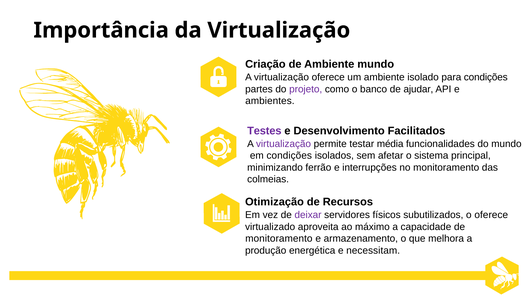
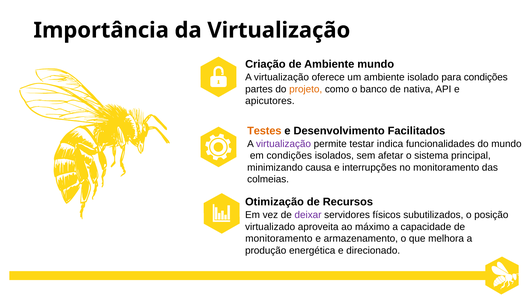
projeto colour: purple -> orange
ajudar: ajudar -> nativa
ambientes: ambientes -> apicutores
Testes colour: purple -> orange
média: média -> indica
ferrão: ferrão -> causa
o oferece: oferece -> posição
necessitam: necessitam -> direcionado
